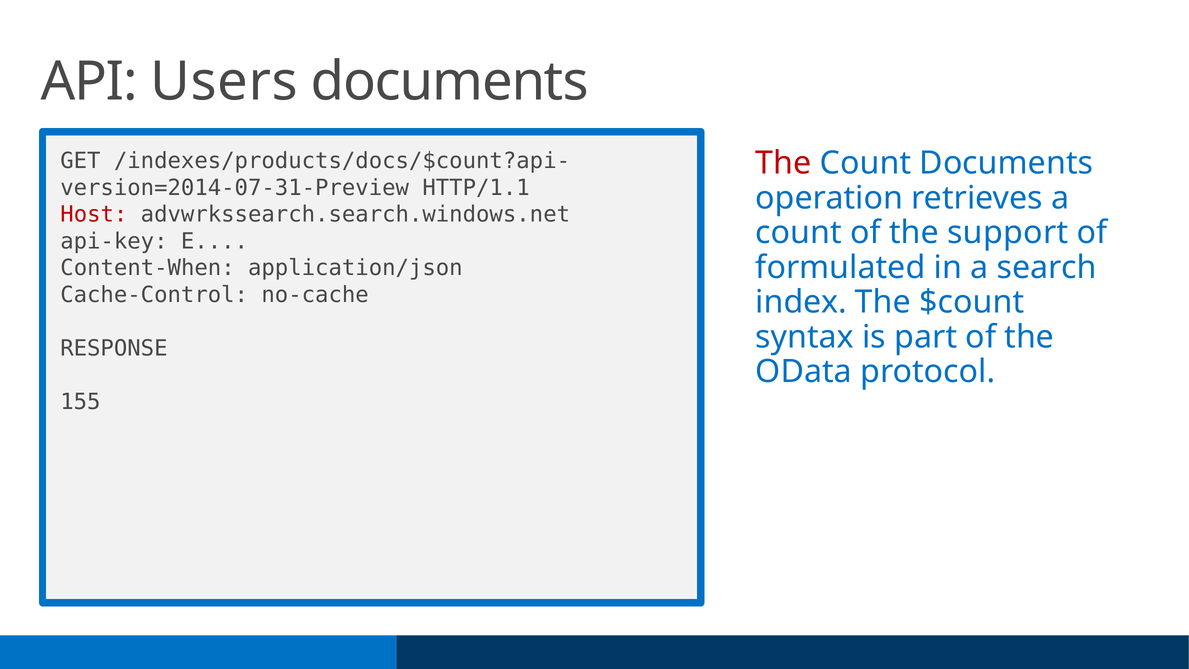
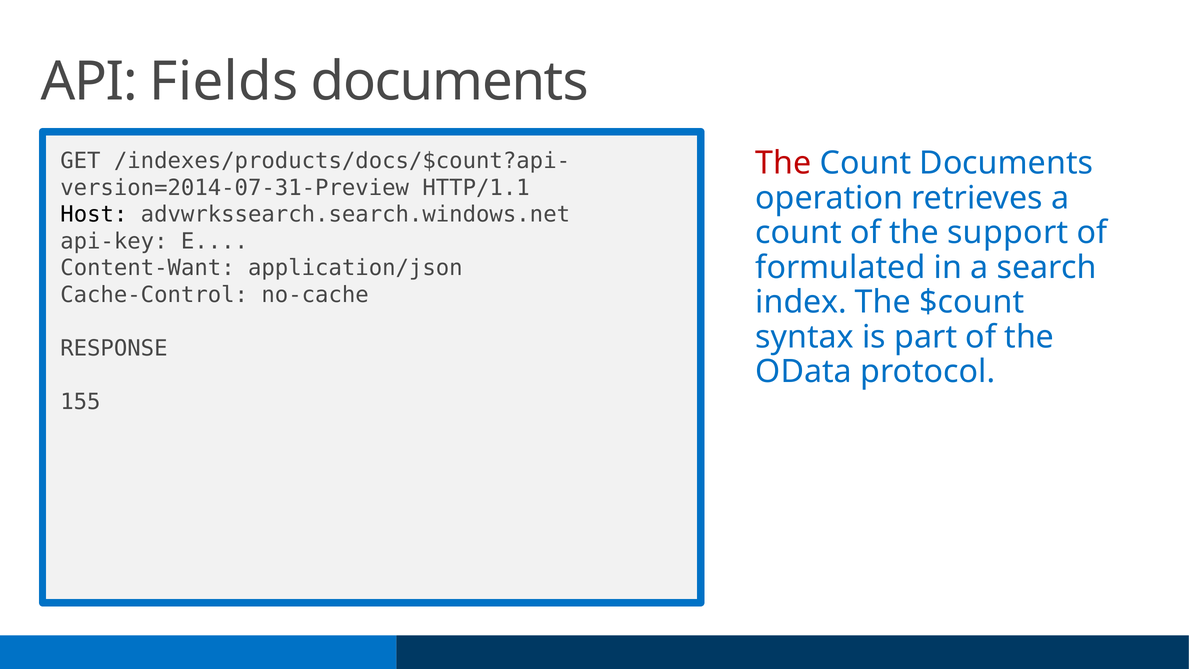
Users: Users -> Fields
Host colour: red -> black
Content-When: Content-When -> Content-Want
